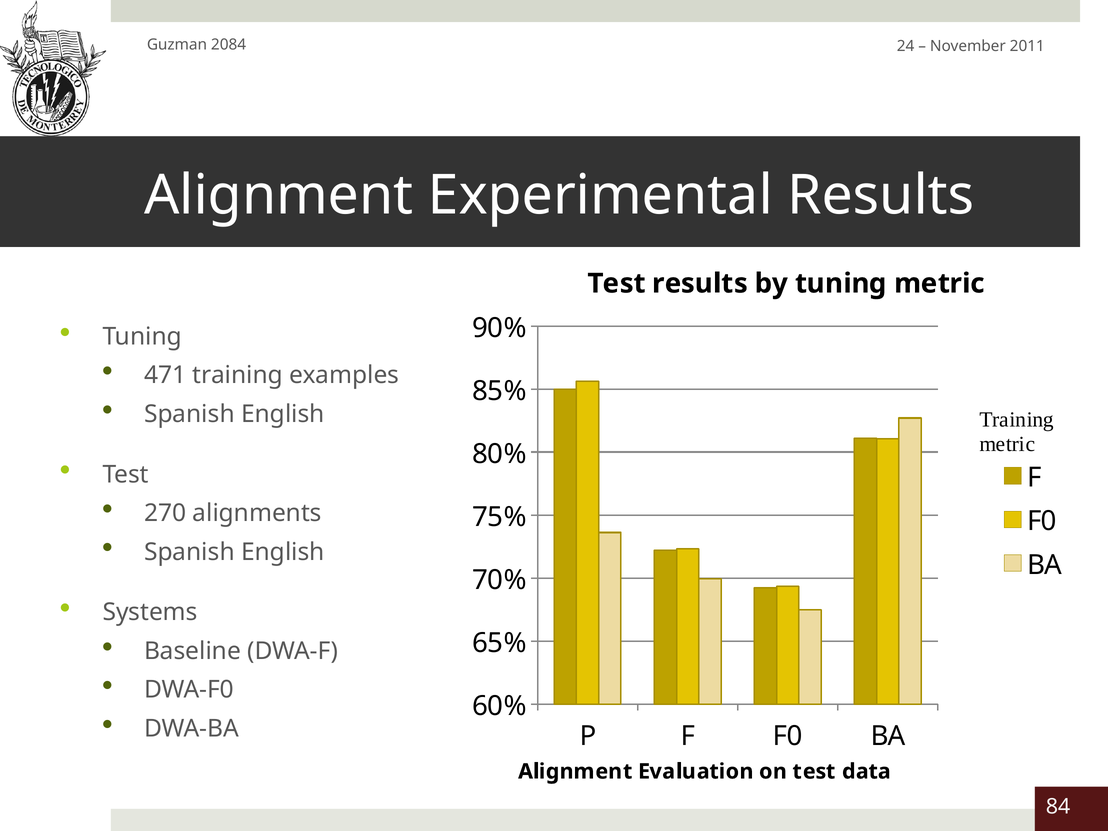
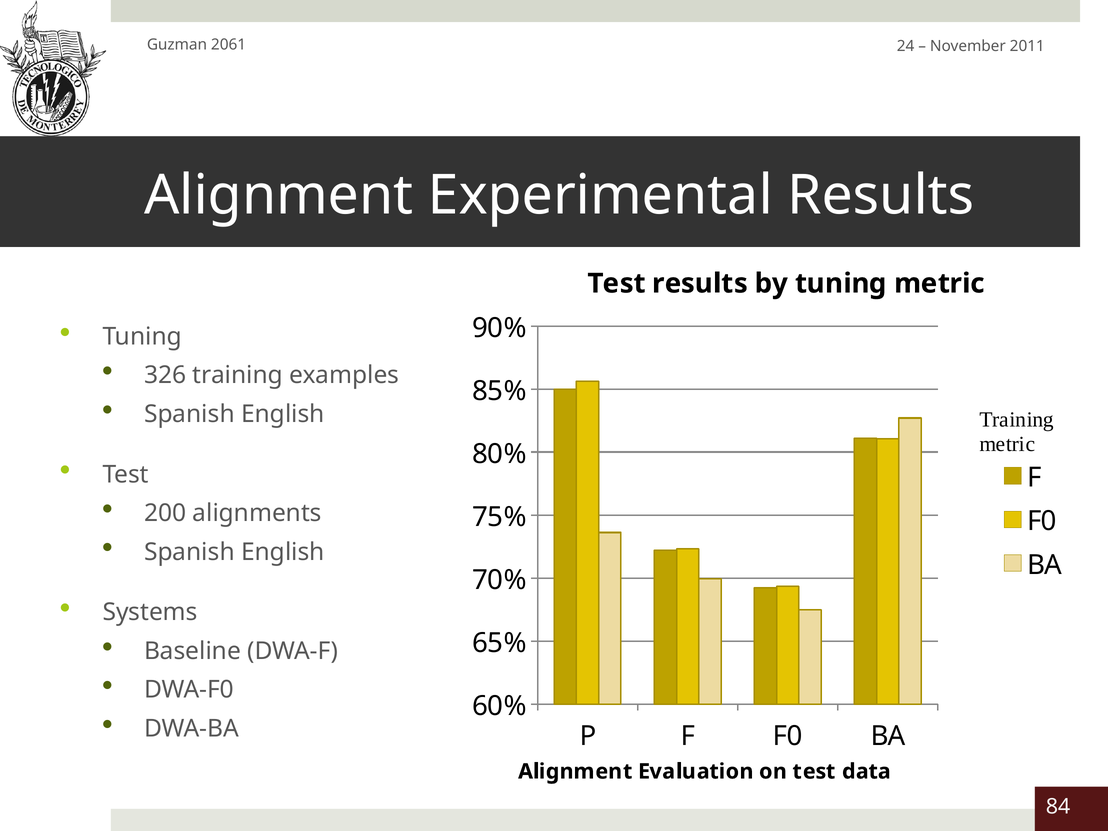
2084: 2084 -> 2061
471: 471 -> 326
270: 270 -> 200
